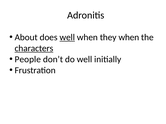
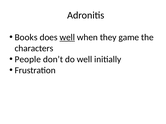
About: About -> Books
they when: when -> game
characters underline: present -> none
